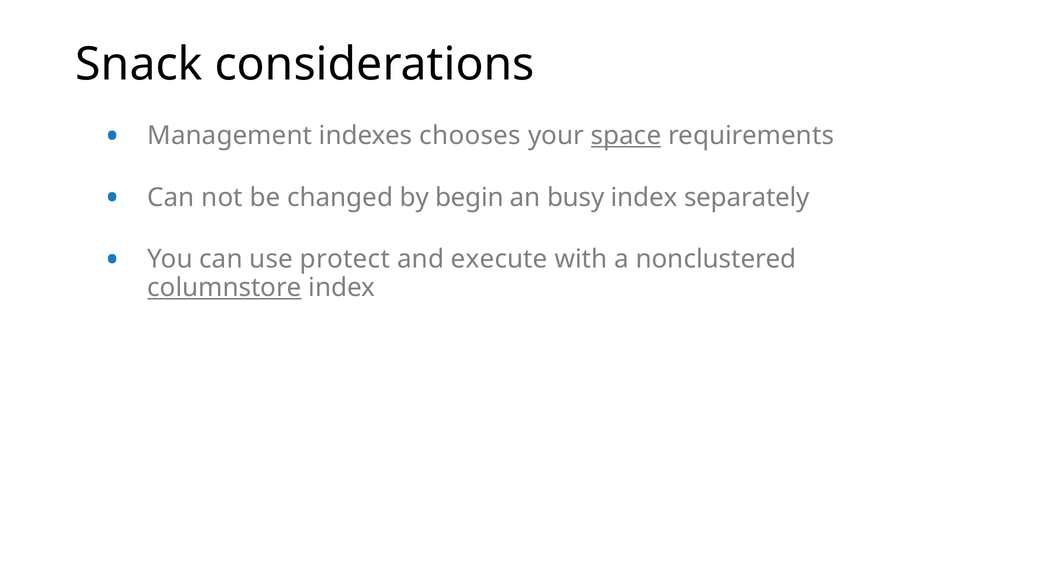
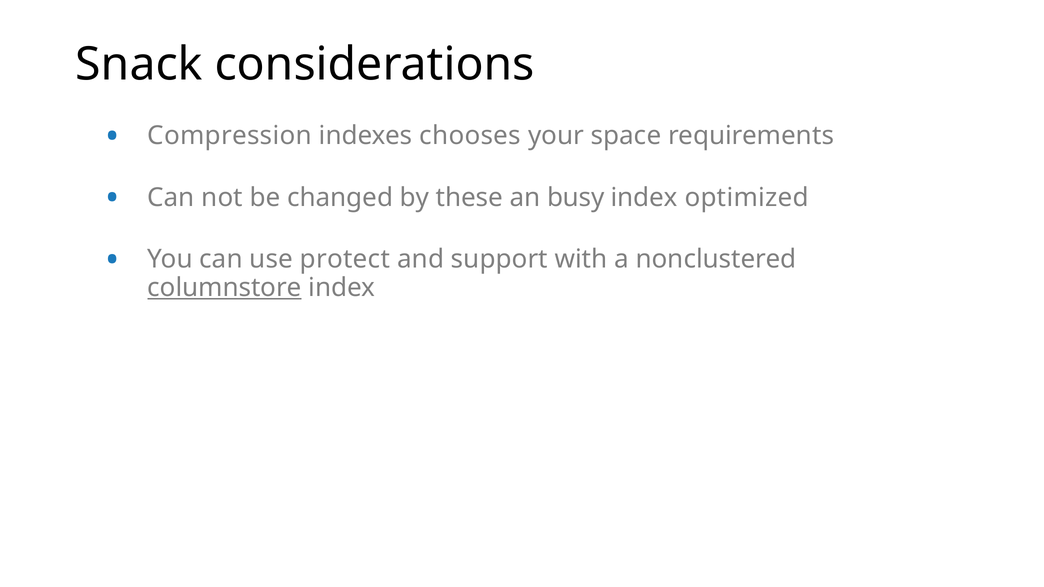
Management: Management -> Compression
space underline: present -> none
begin: begin -> these
separately: separately -> optimized
execute: execute -> support
